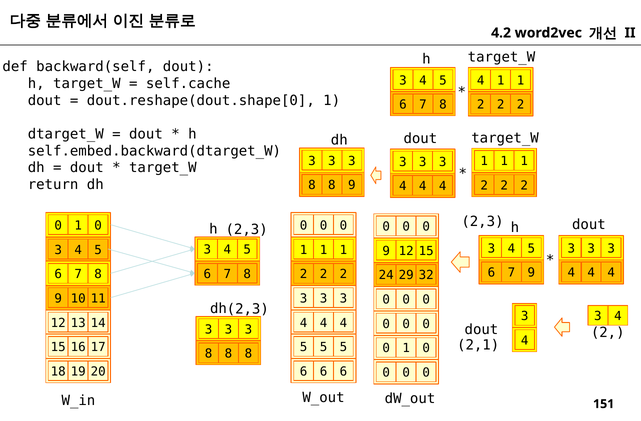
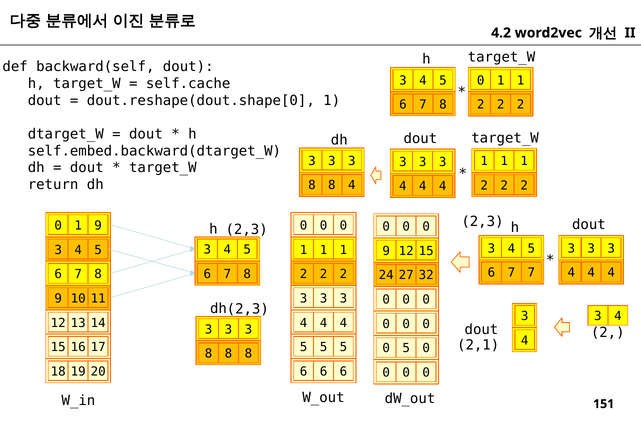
4 5 4: 4 -> 0
8 8 9: 9 -> 4
0 at (98, 226): 0 -> 9
7 9: 9 -> 7
29: 29 -> 27
1 at (406, 348): 1 -> 5
